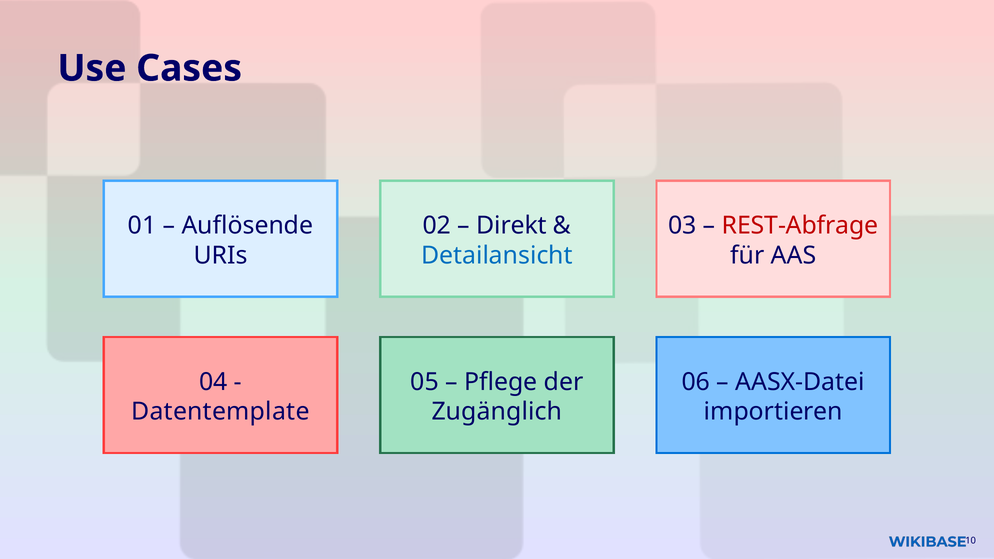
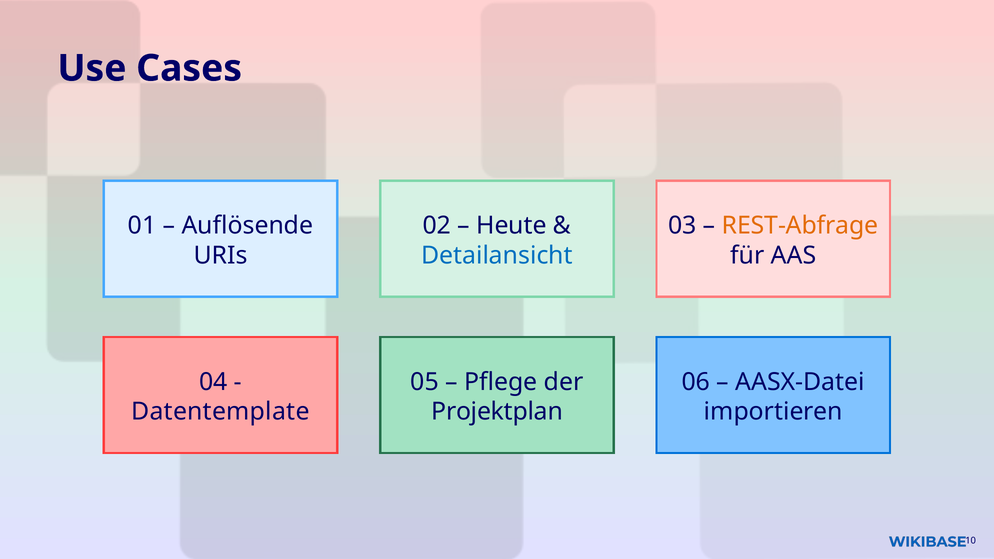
Direkt: Direkt -> Heute
REST-Abfrage colour: red -> orange
Zugänglich: Zugänglich -> Projektplan
